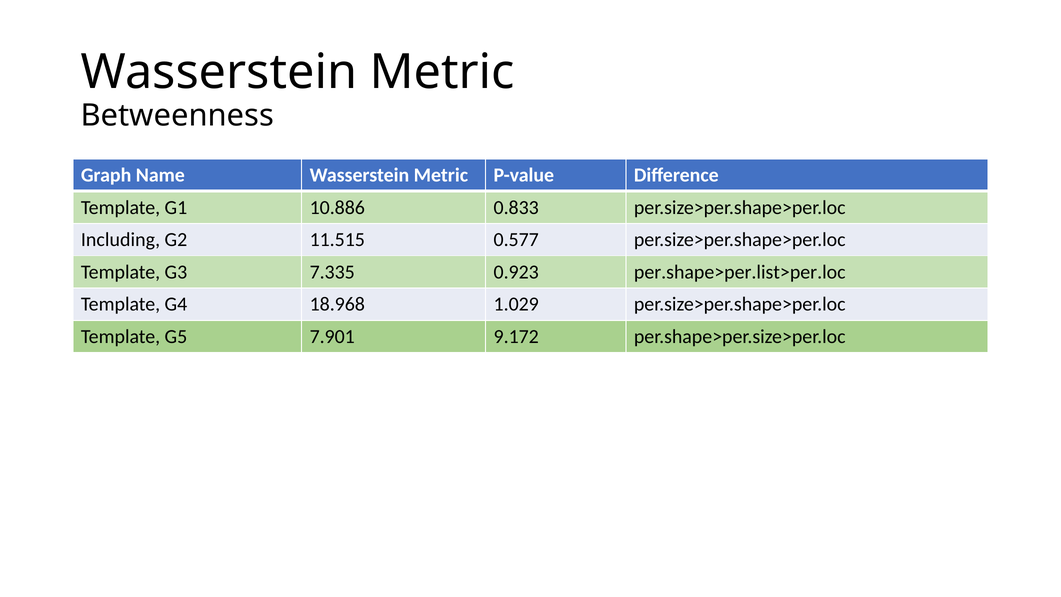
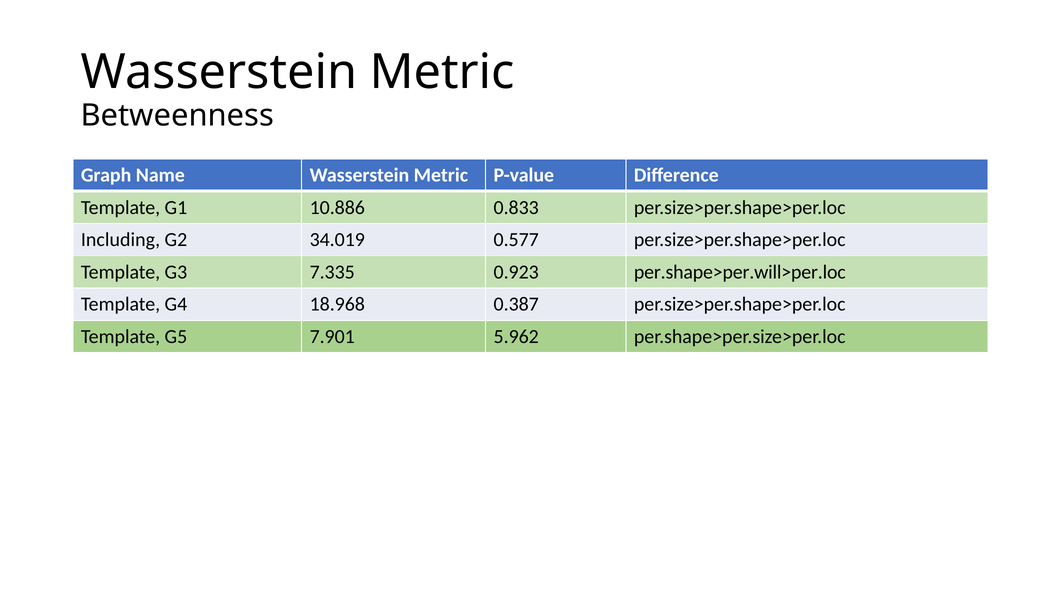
11.515: 11.515 -> 34.019
per.shape>per.list>per.loc: per.shape>per.list>per.loc -> per.shape>per.will>per.loc
1.029: 1.029 -> 0.387
9.172: 9.172 -> 5.962
